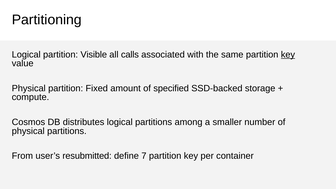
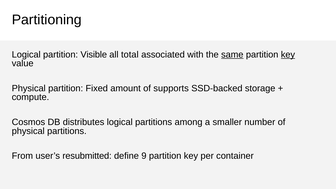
calls: calls -> total
same underline: none -> present
specified: specified -> supports
7: 7 -> 9
